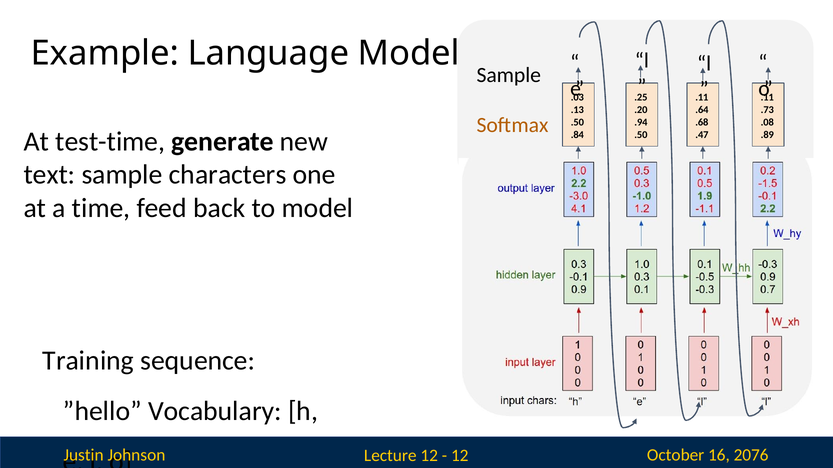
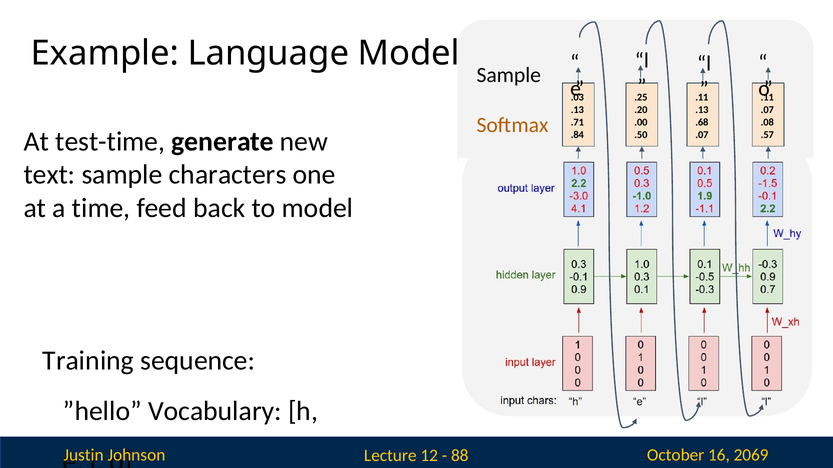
.64 at (702, 110): .64 -> .13
.73 at (767, 110): .73 -> .07
.50 at (577, 122): .50 -> .71
.94: .94 -> .00
.47 at (702, 135): .47 -> .07
.89: .89 -> .57
12 at (460, 456): 12 -> 88
2076: 2076 -> 2069
